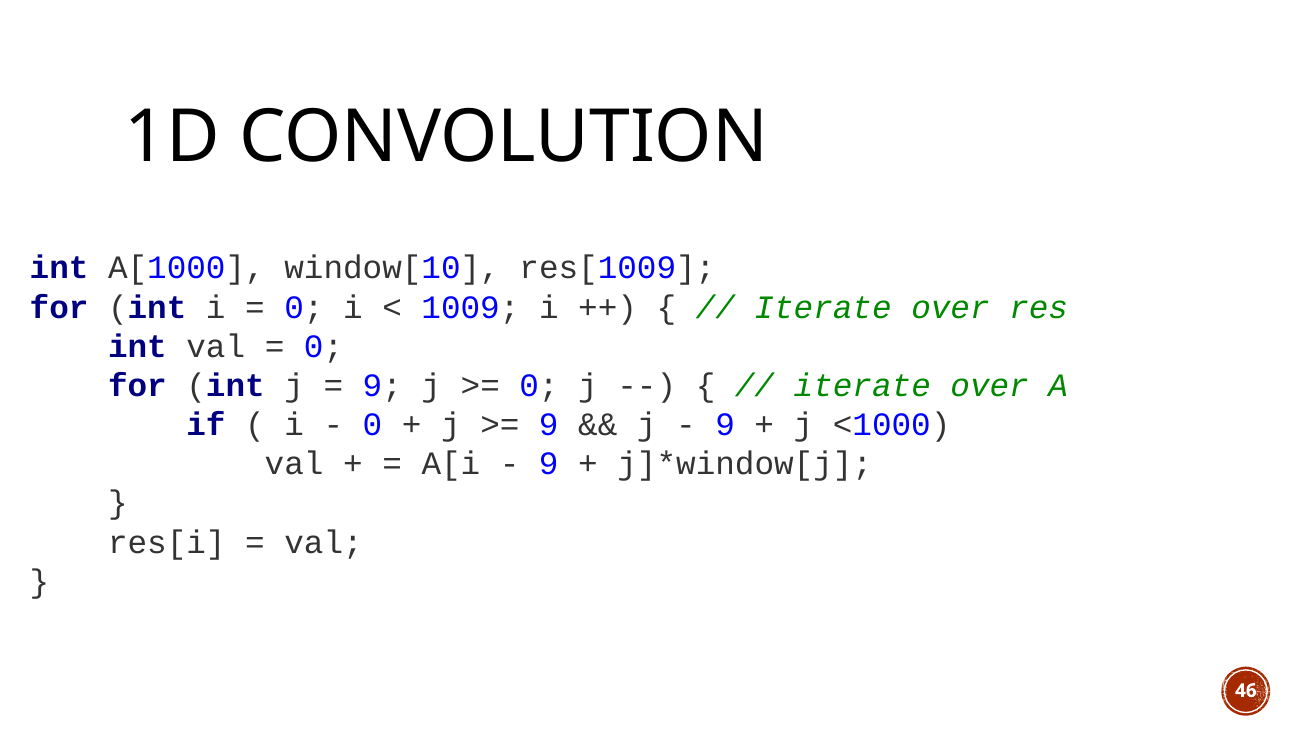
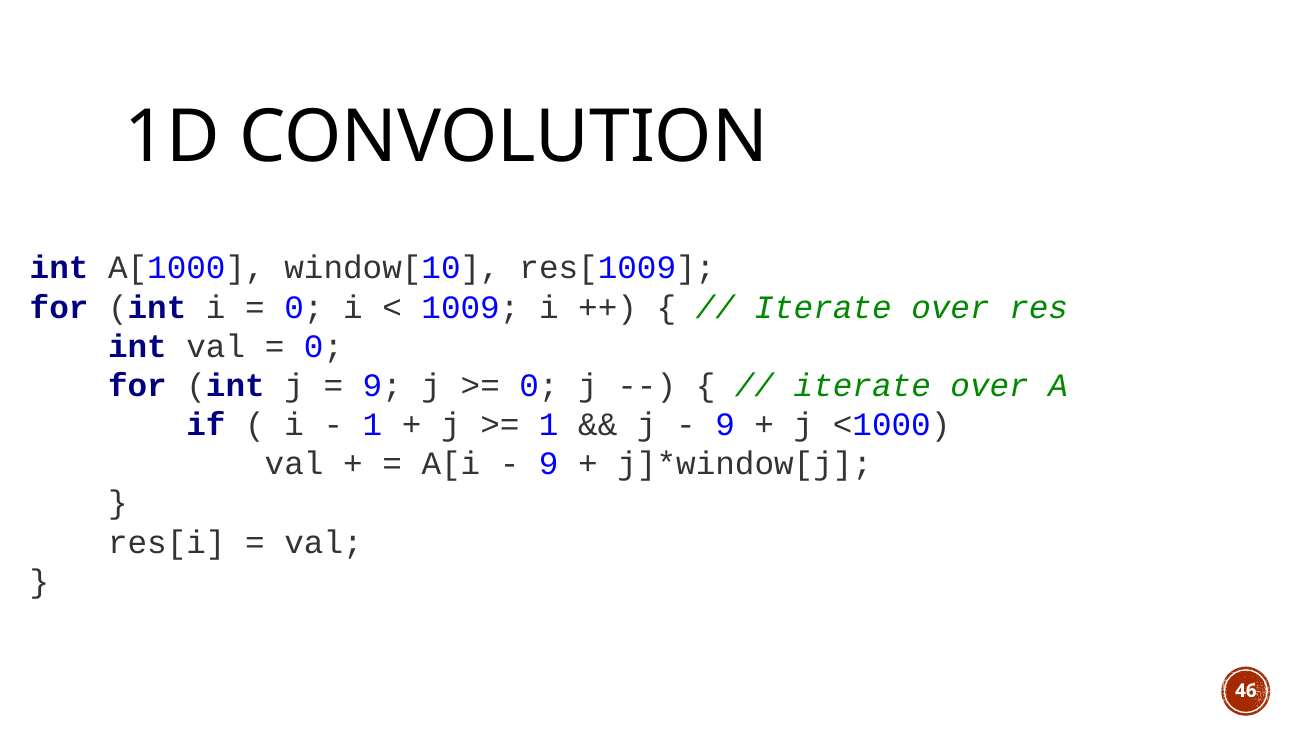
0 at (372, 425): 0 -> 1
9 at (549, 425): 9 -> 1
